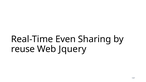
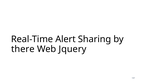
Even: Even -> Alert
reuse: reuse -> there
